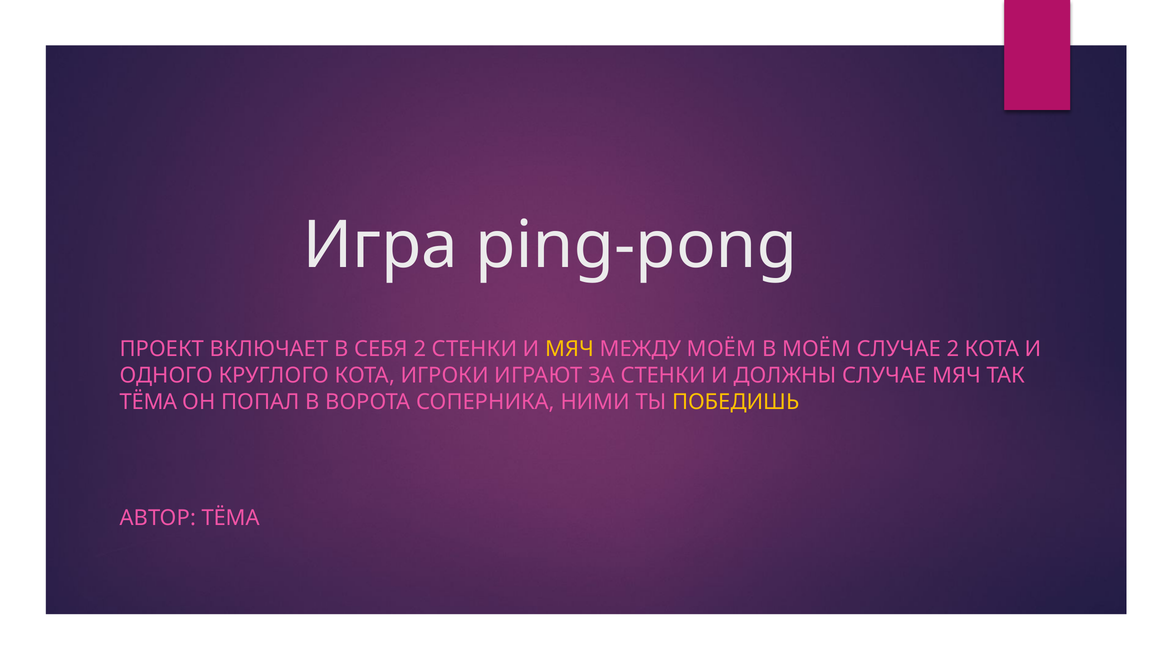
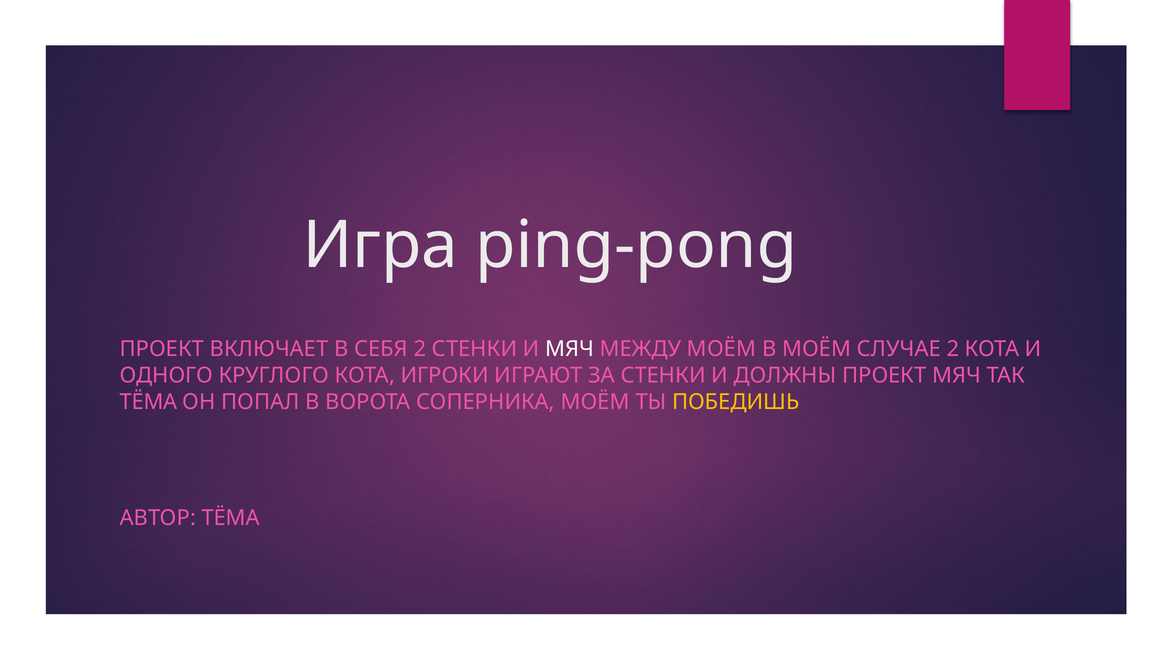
МЯЧ at (570, 349) colour: yellow -> white
ДОЛЖНЫ СЛУЧАЕ: СЛУЧАЕ -> ПРОЕКТ
СОПЕРНИКА НИМИ: НИМИ -> МОЁМ
